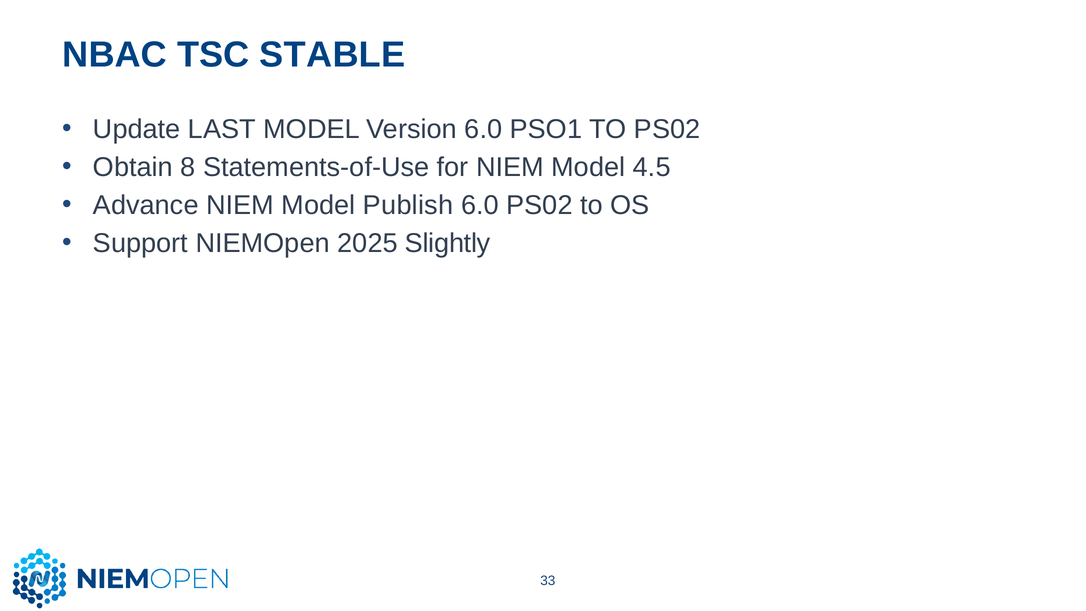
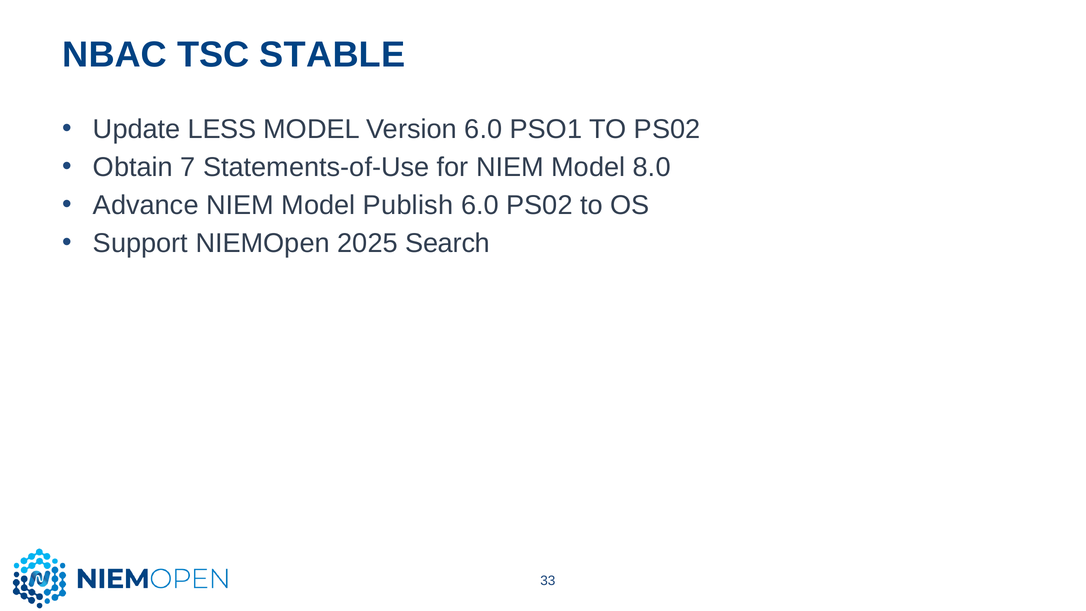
LAST: LAST -> LESS
8: 8 -> 7
4.5: 4.5 -> 8.0
Slightly: Slightly -> Search
